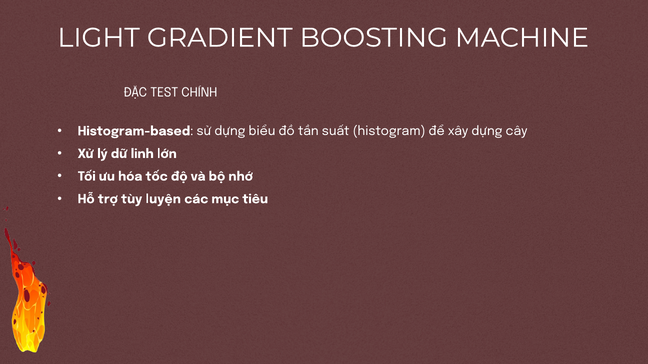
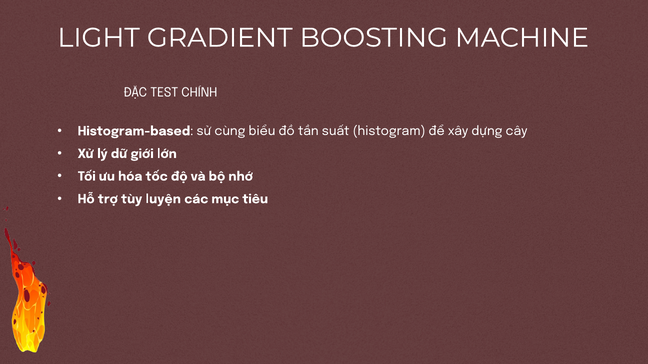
sử dựng: dựng -> cùng
linh: linh -> giới
